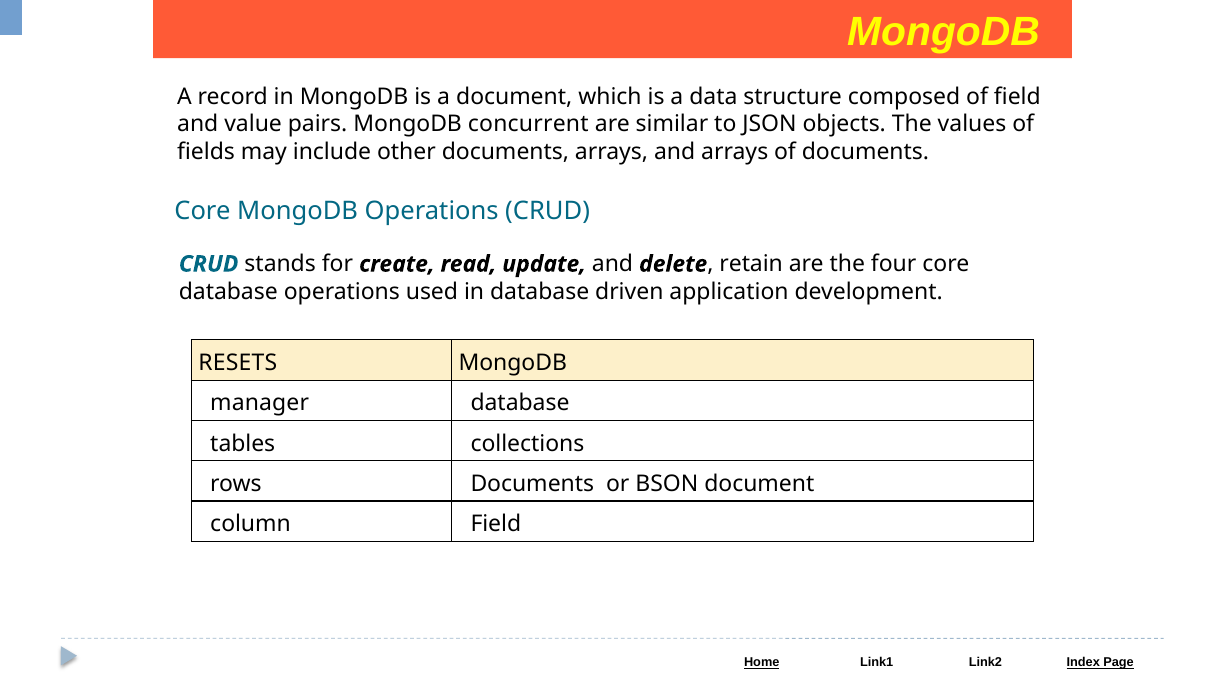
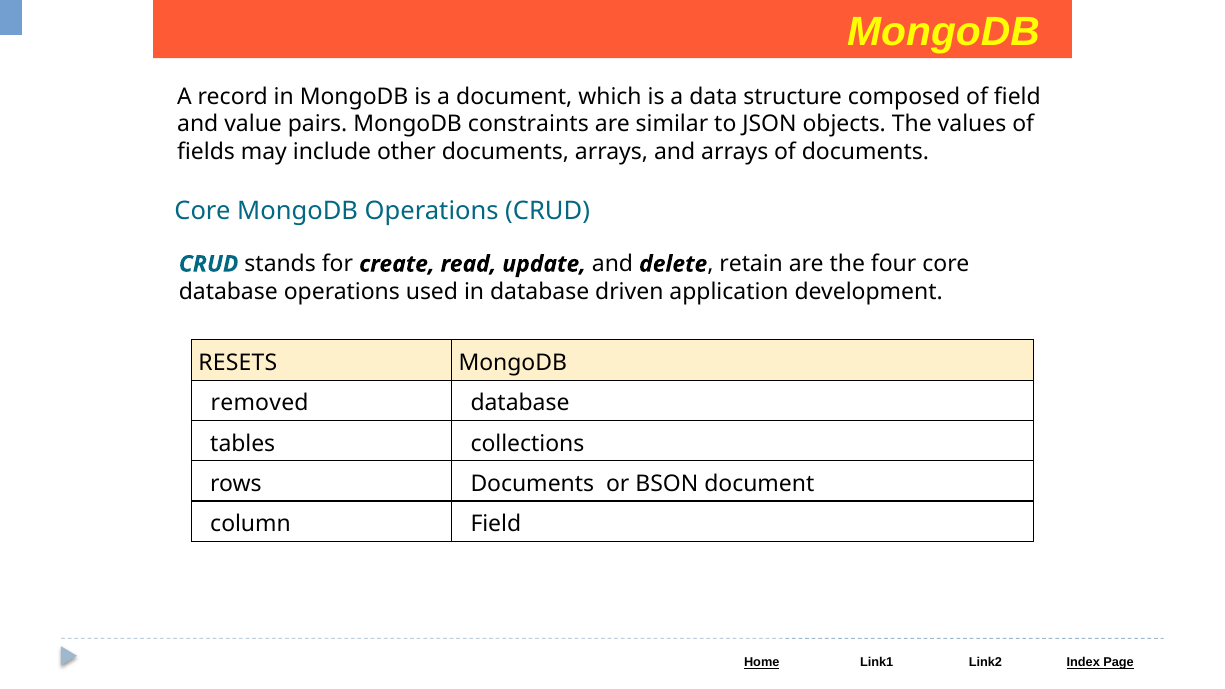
concurrent: concurrent -> constraints
manager: manager -> removed
